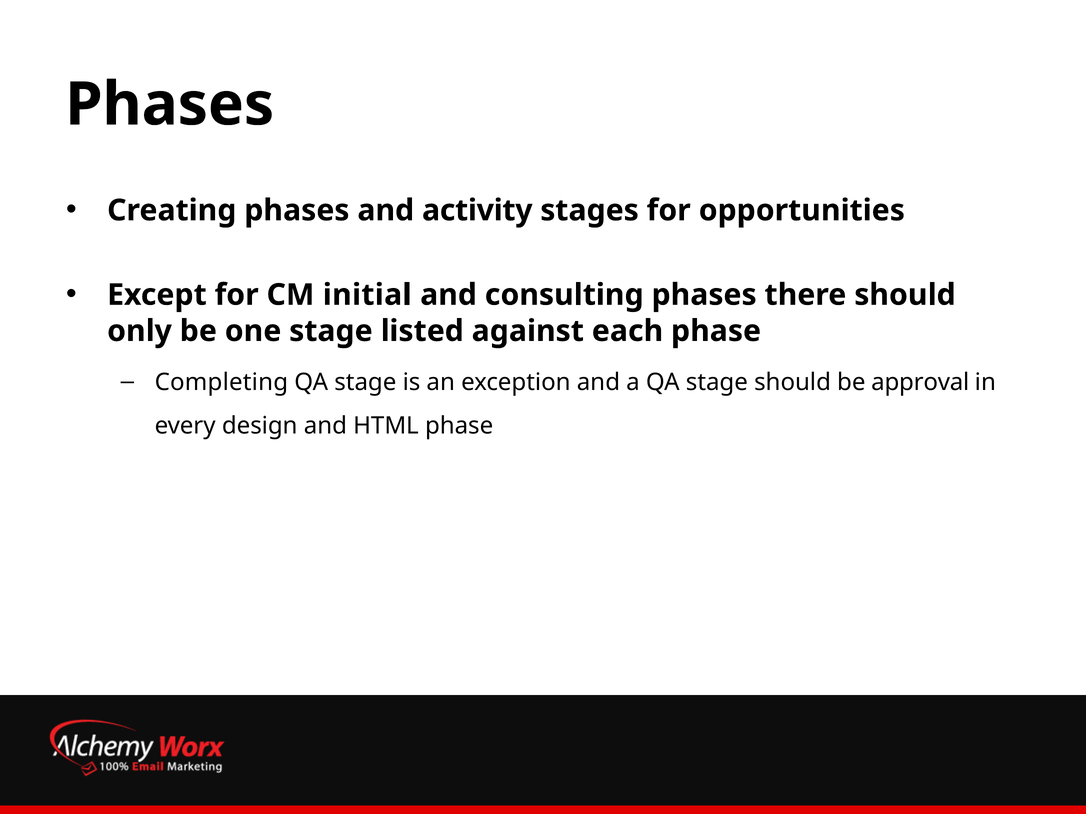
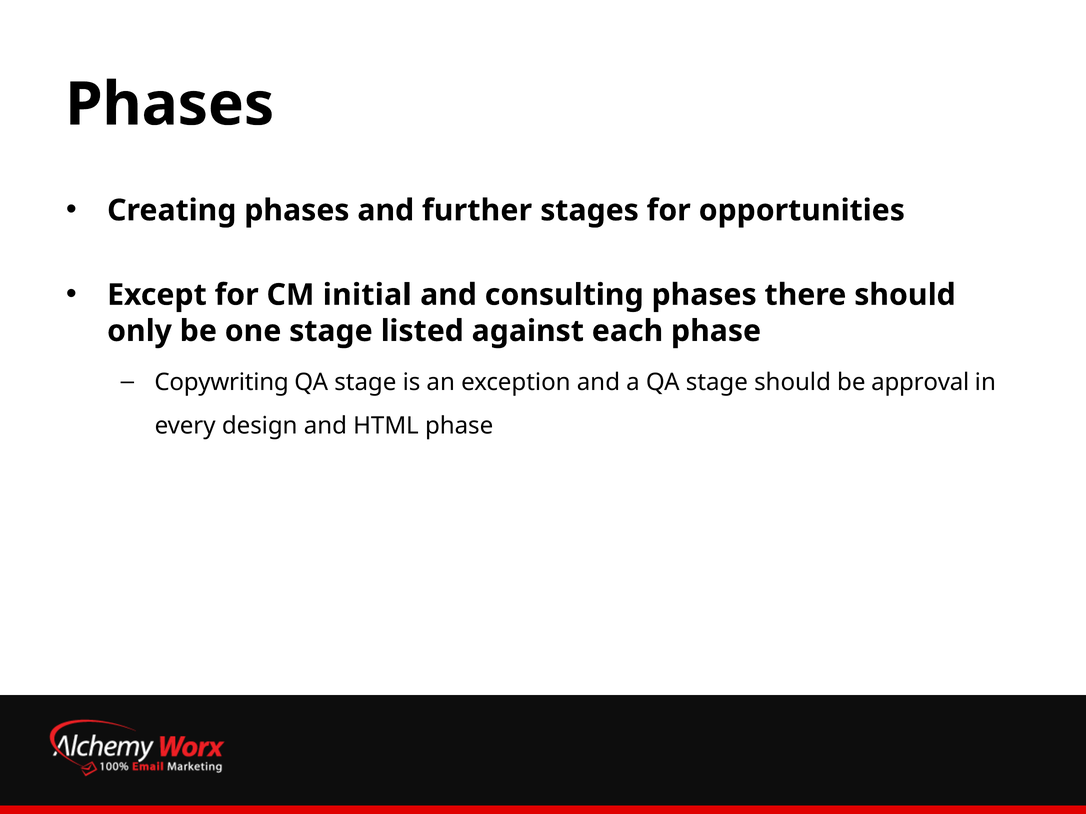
activity: activity -> further
Completing: Completing -> Copywriting
